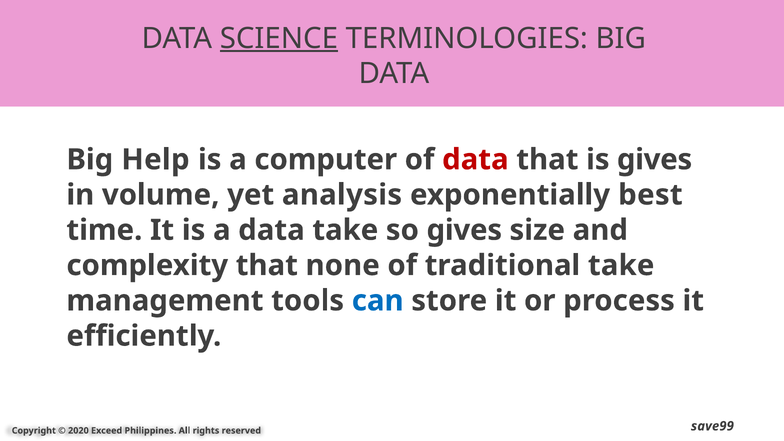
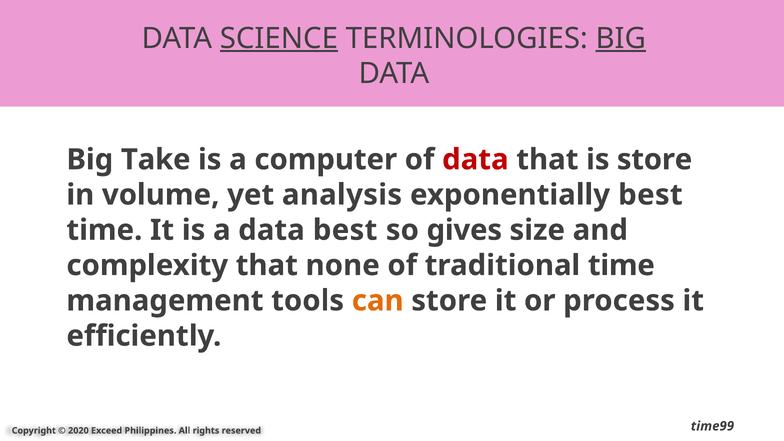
BIG at (621, 38) underline: none -> present
Help: Help -> Take
is gives: gives -> store
data take: take -> best
traditional take: take -> time
can colour: blue -> orange
save99: save99 -> time99
